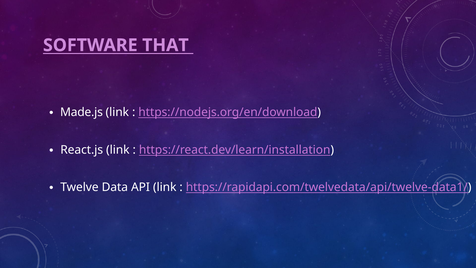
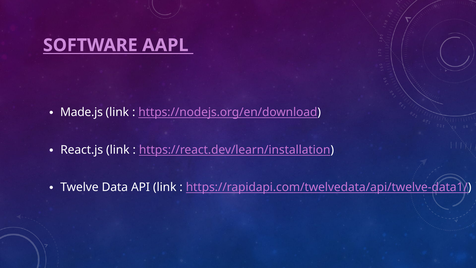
THAT: THAT -> AAPL
